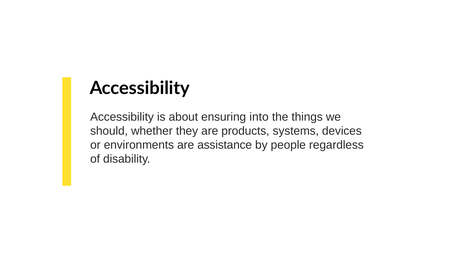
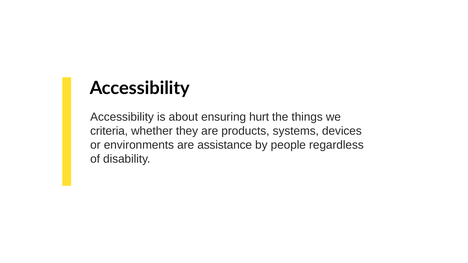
into: into -> hurt
should: should -> criteria
